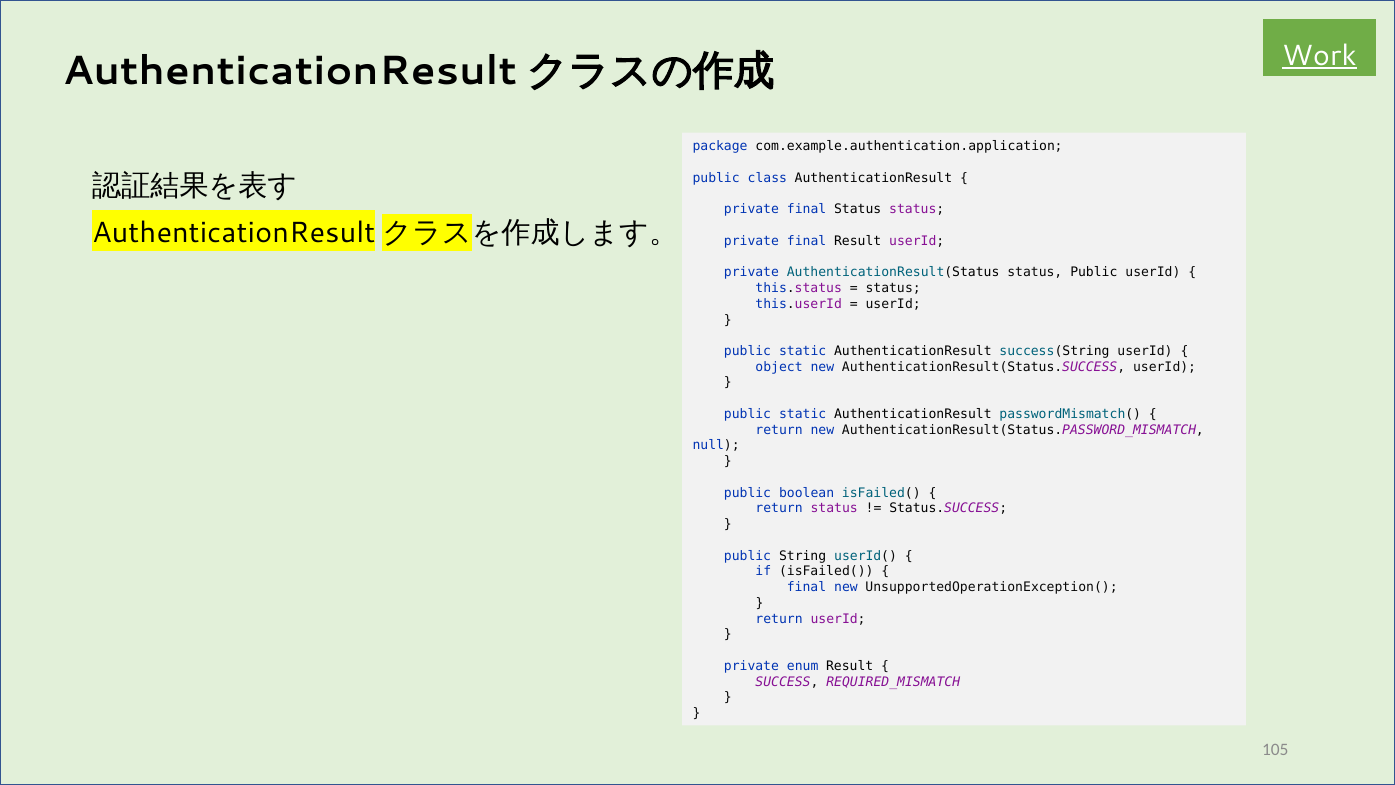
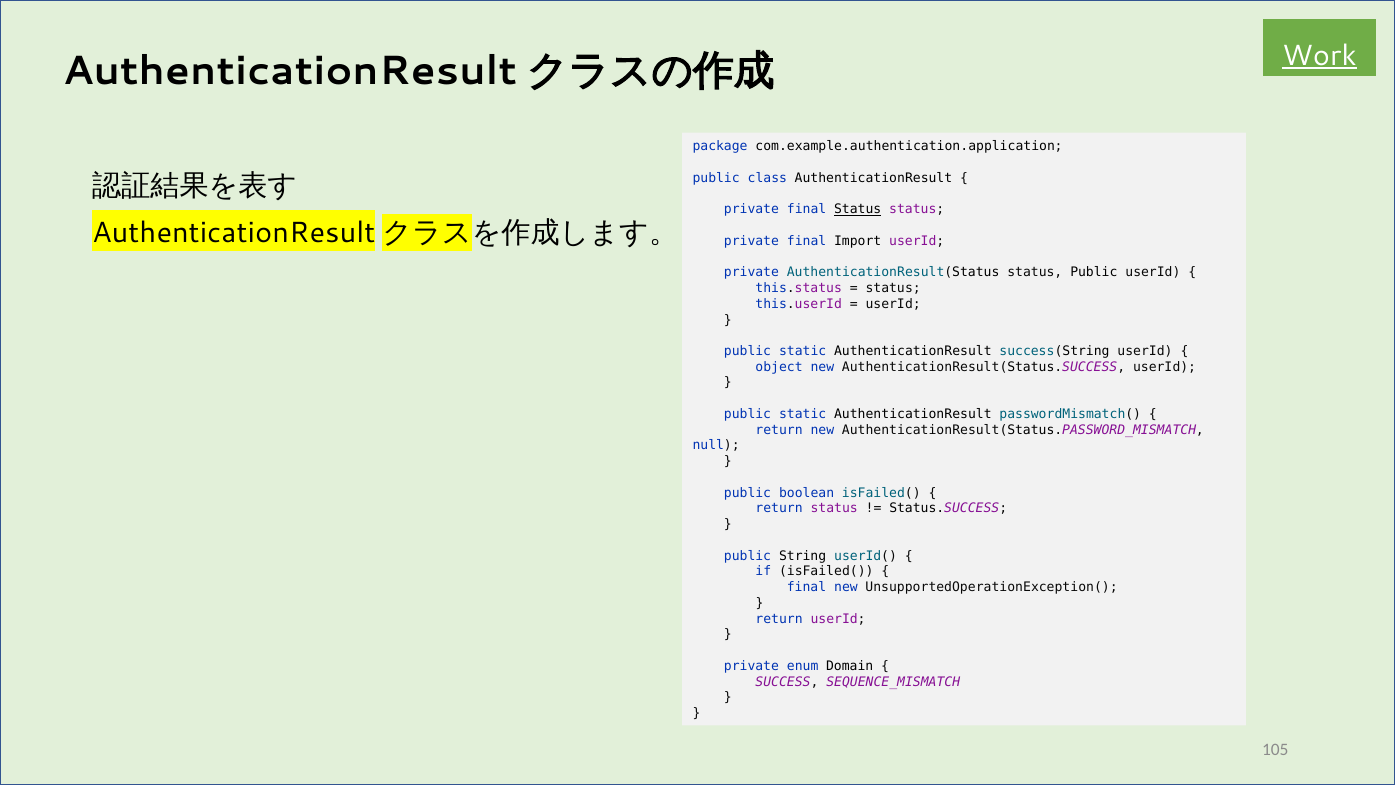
Status at (858, 209) underline: none -> present
final Result: Result -> Import
enum Result: Result -> Domain
REQUIRED_MISMATCH: REQUIRED_MISMATCH -> SEQUENCE_MISMATCH
